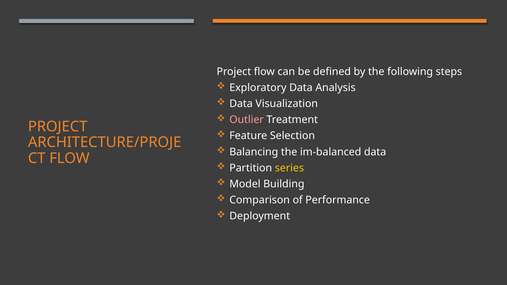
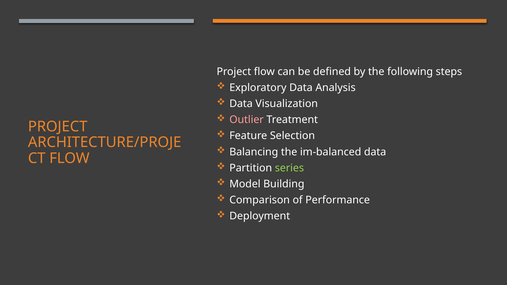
series colour: yellow -> light green
